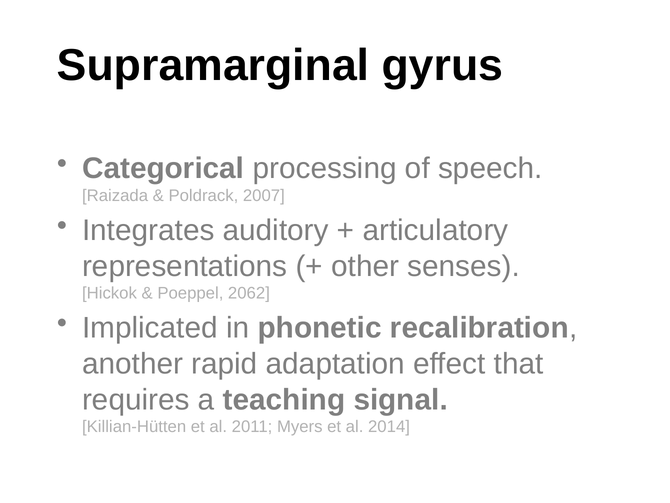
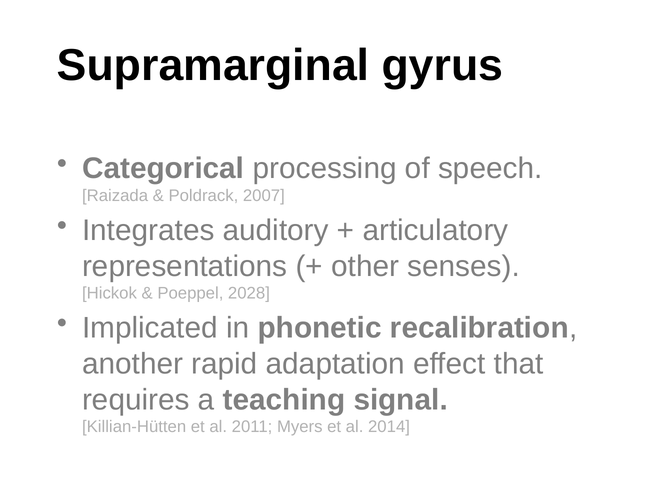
2062: 2062 -> 2028
